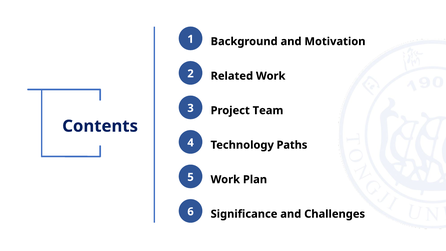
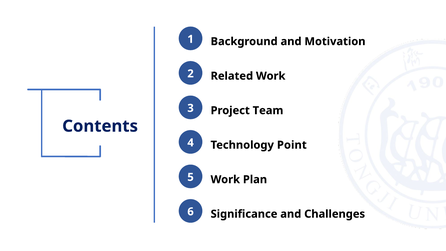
Paths: Paths -> Point
